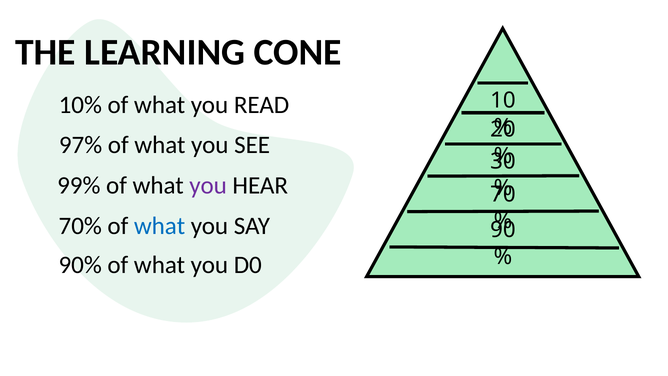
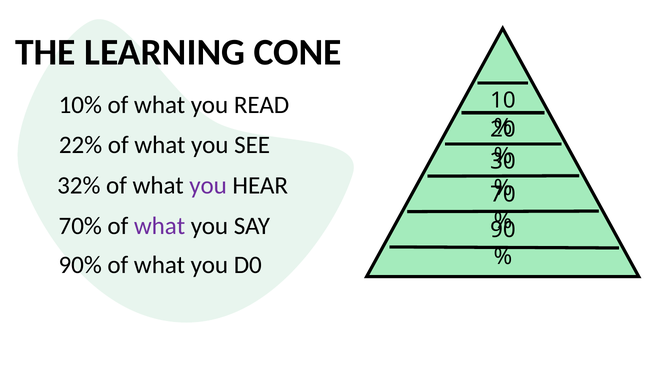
97%: 97% -> 22%
99%: 99% -> 32%
what at (160, 226) colour: blue -> purple
